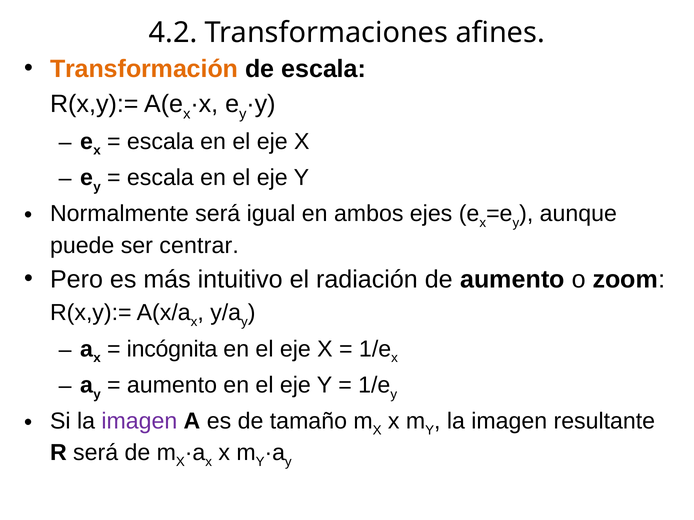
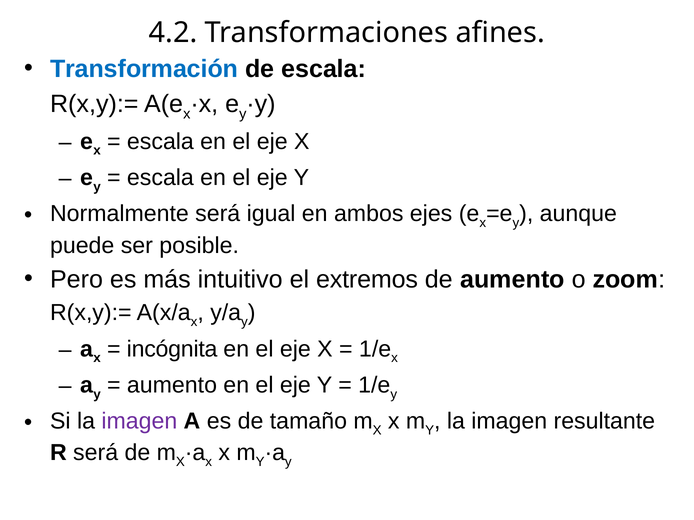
Transformación colour: orange -> blue
centrar: centrar -> posible
radiación: radiación -> extremos
